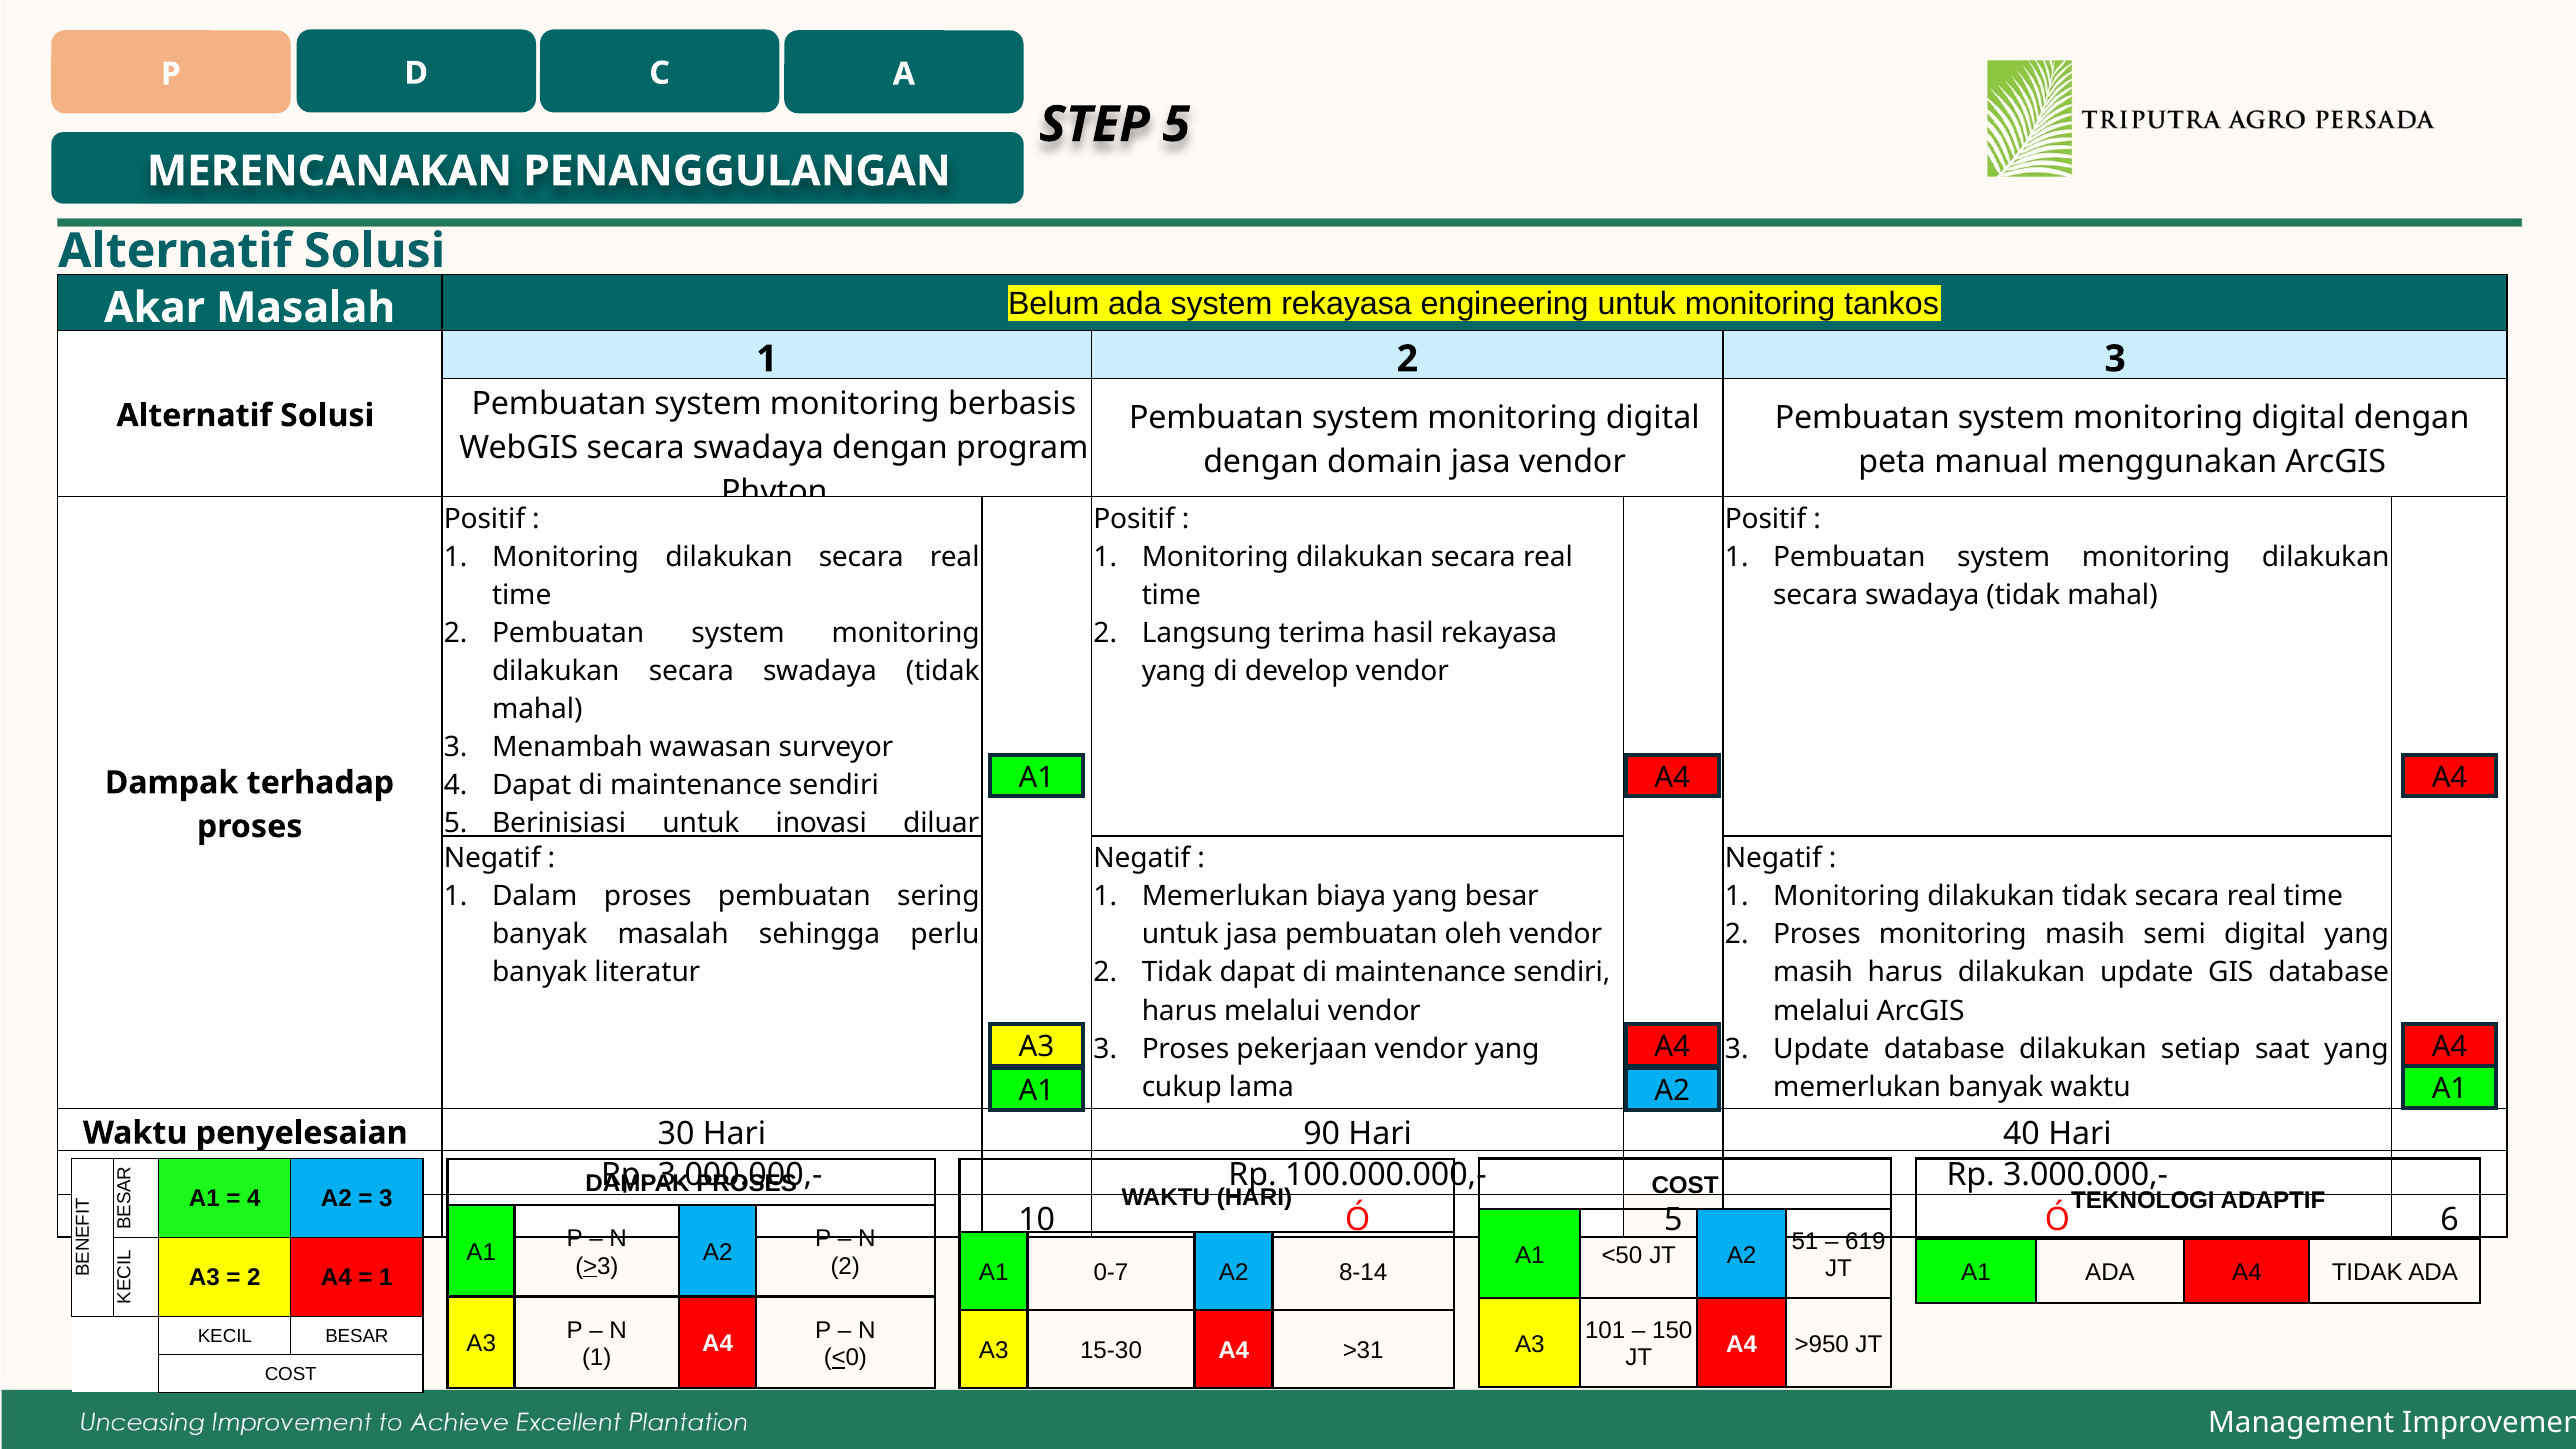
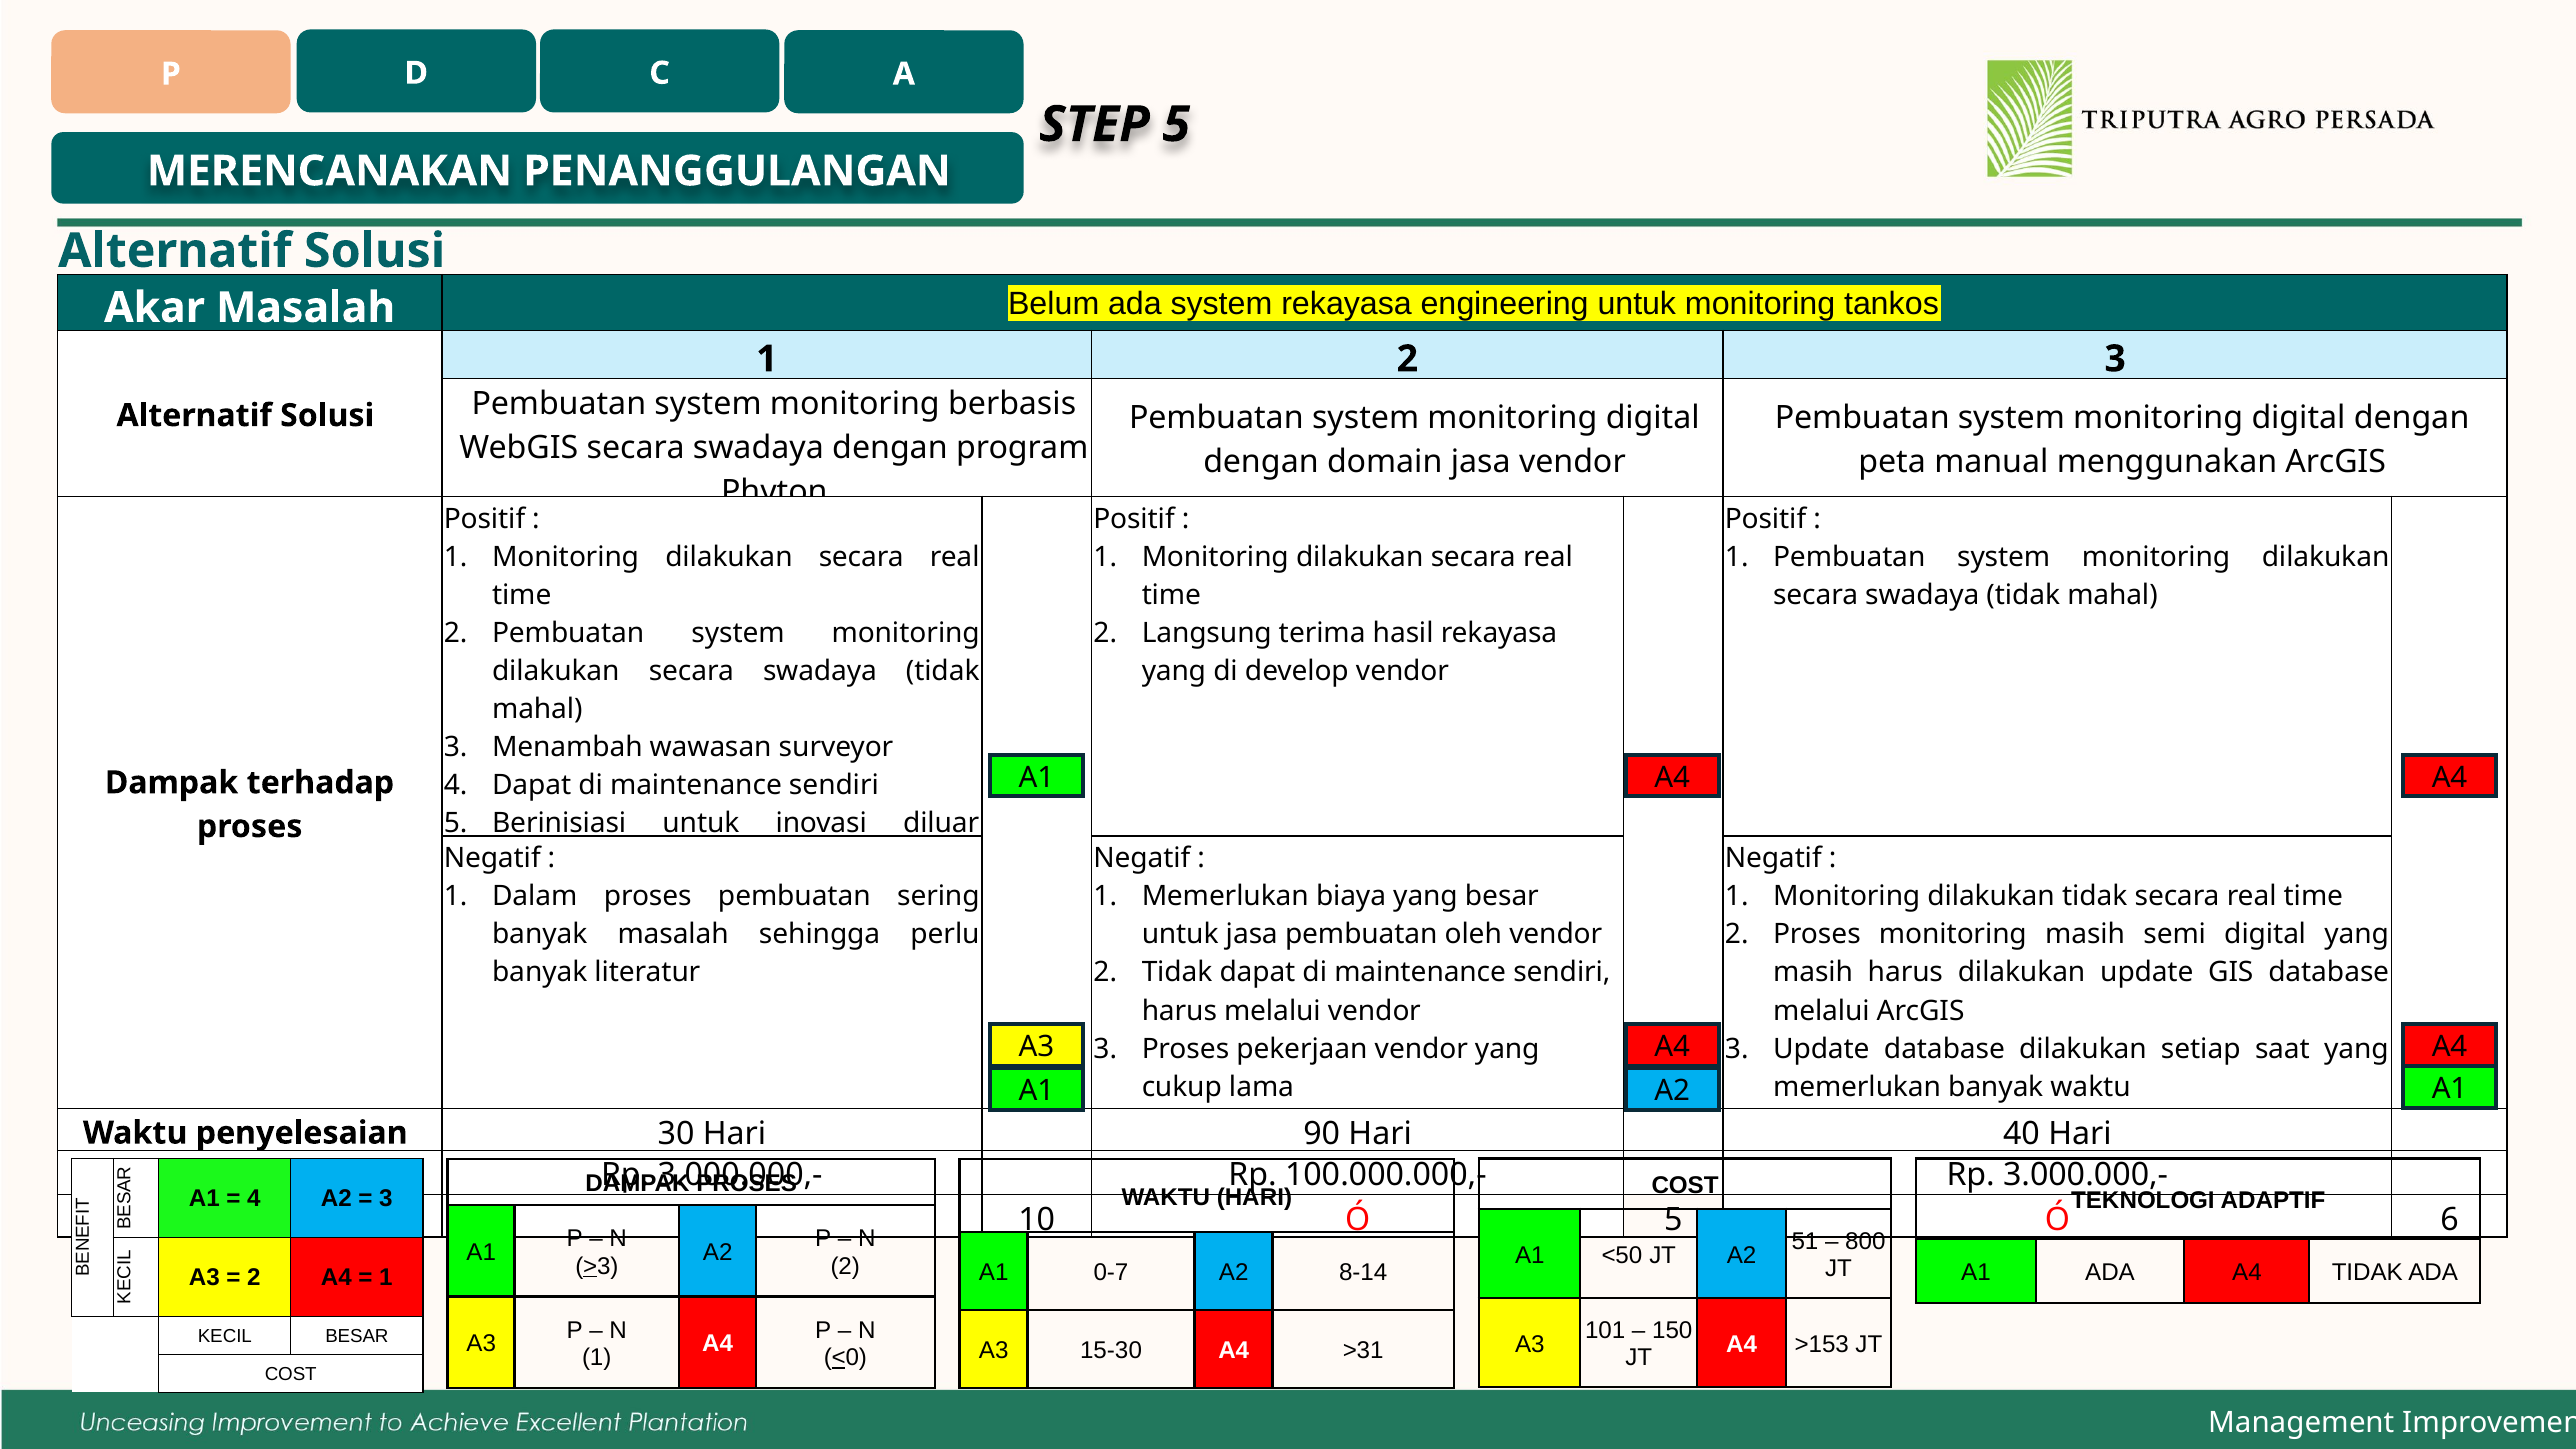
619: 619 -> 800
>950: >950 -> >153
